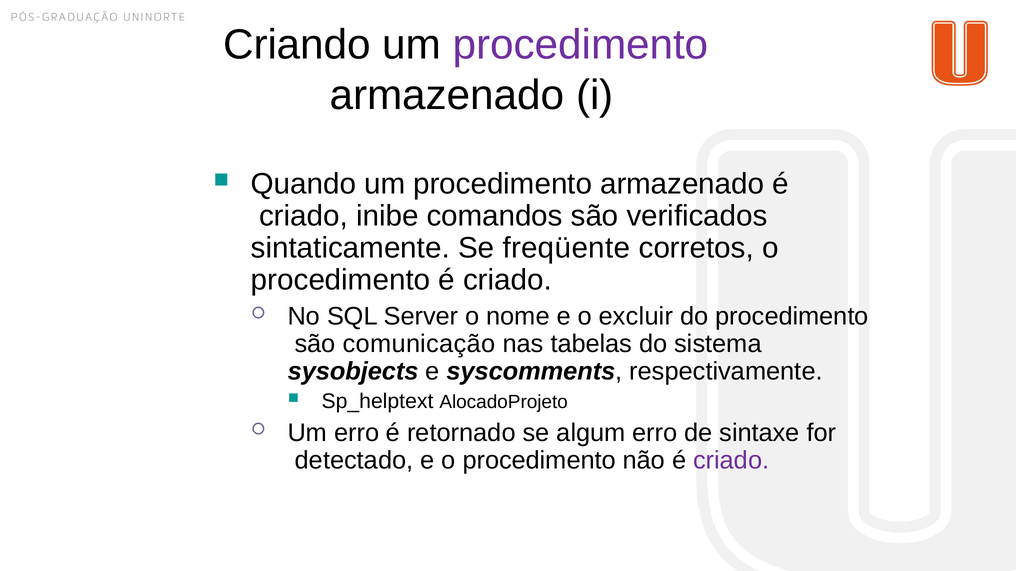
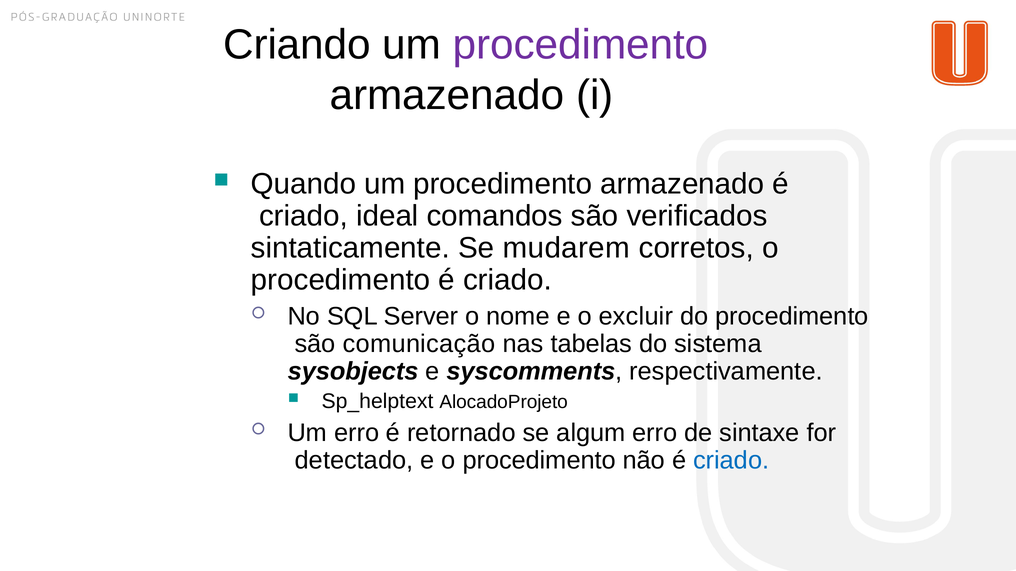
inibe: inibe -> ideal
freqüente: freqüente -> mudarem
criado at (731, 461) colour: purple -> blue
